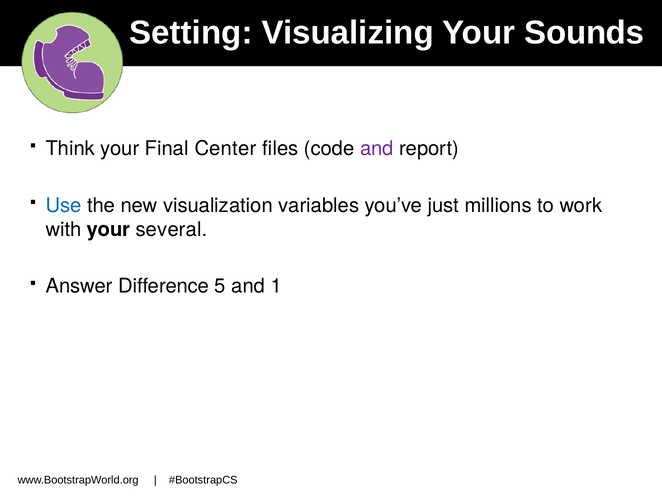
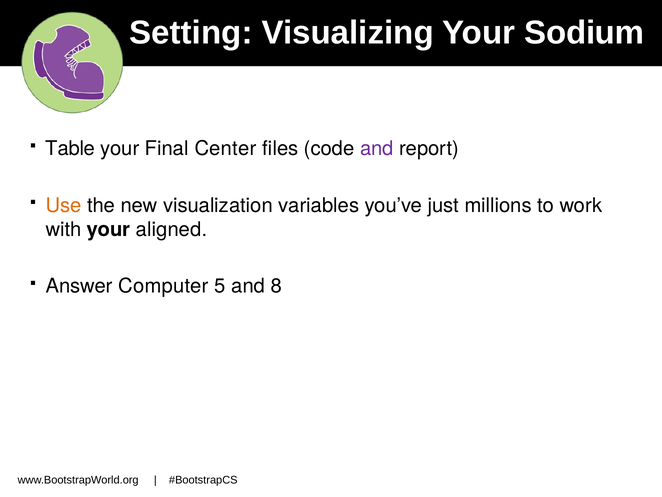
Sounds: Sounds -> Sodium
Think: Think -> Table
Use colour: blue -> orange
several: several -> aligned
Difference: Difference -> Computer
1: 1 -> 8
